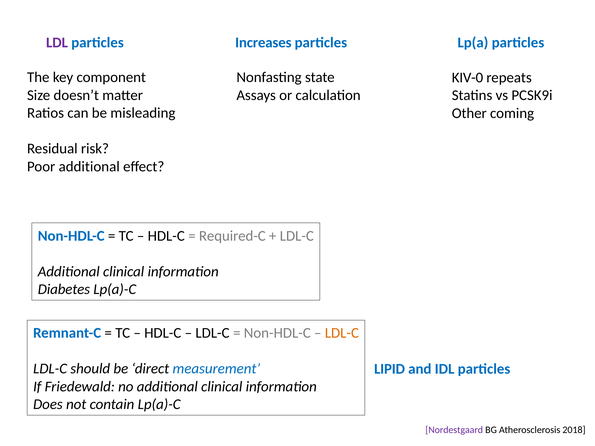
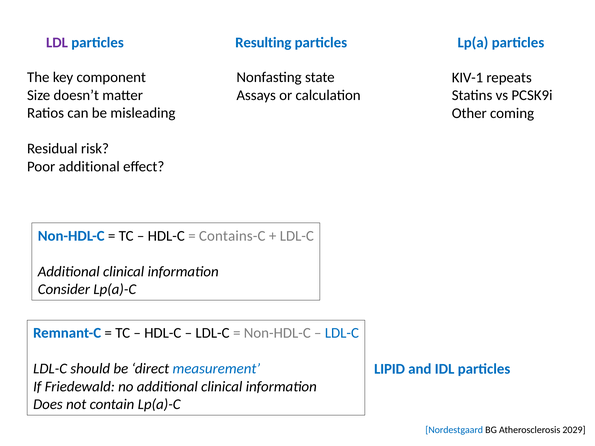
Increases: Increases -> Resulting
KIV-0: KIV-0 -> KIV-1
Required-C: Required-C -> Contains-C
Diabetes: Diabetes -> Consider
LDL-C at (342, 333) colour: orange -> blue
Nordestgaard colour: purple -> blue
2018: 2018 -> 2029
